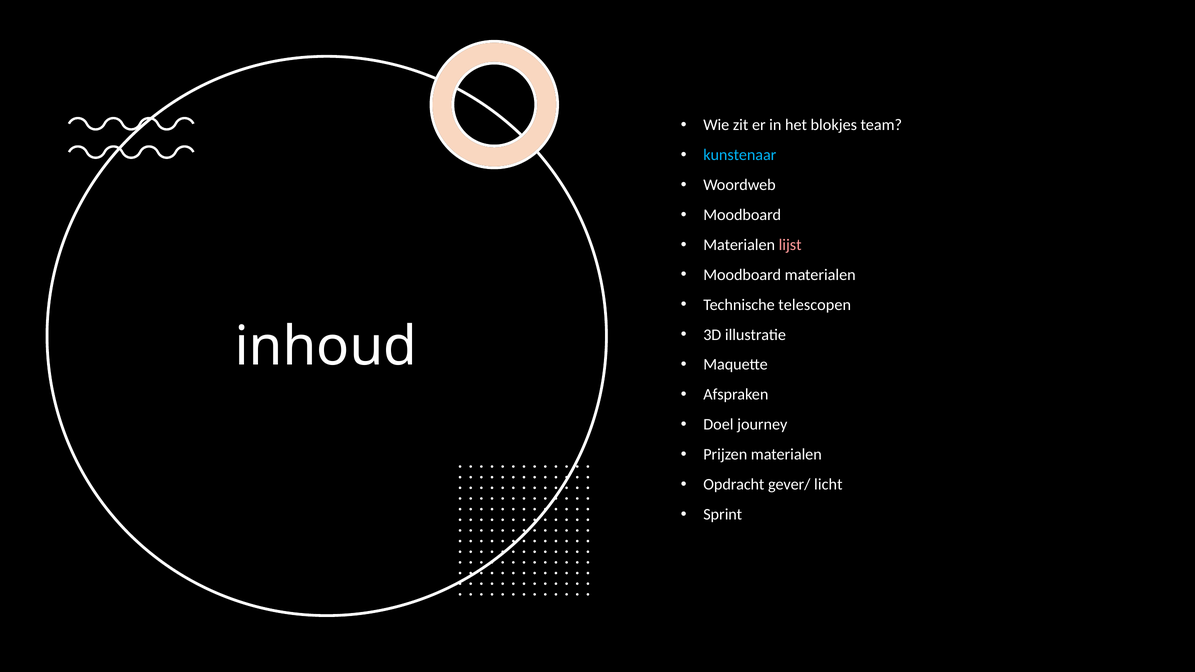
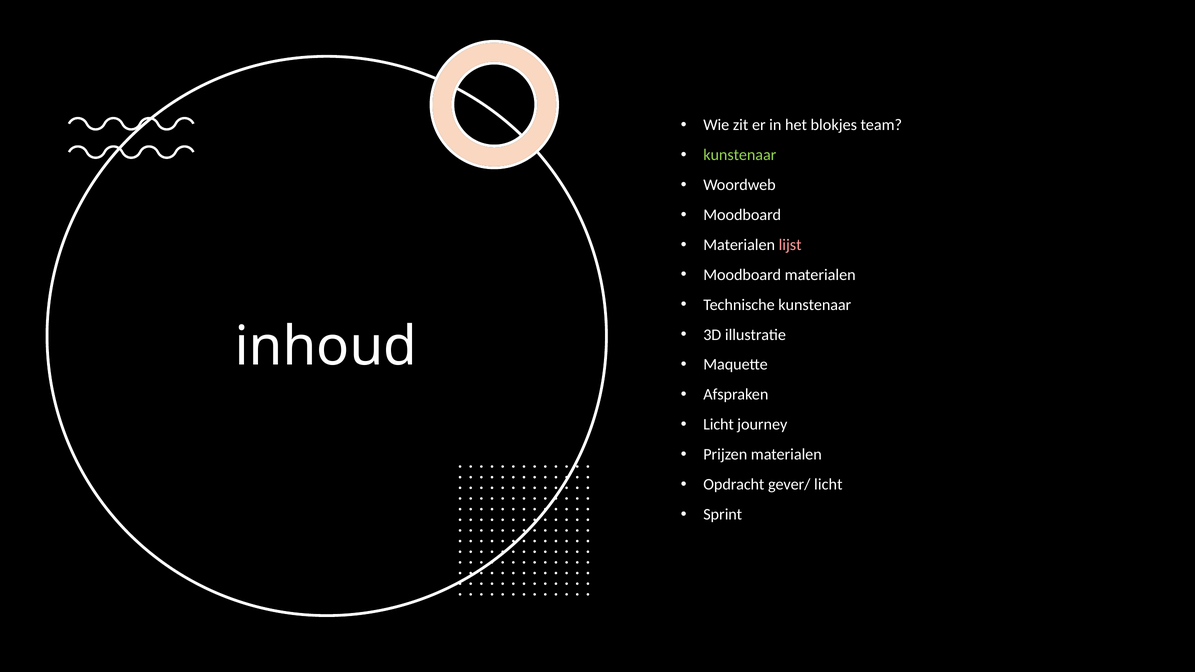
kunstenaar at (740, 155) colour: light blue -> light green
Technische telescopen: telescopen -> kunstenaar
Doel at (718, 425): Doel -> Licht
